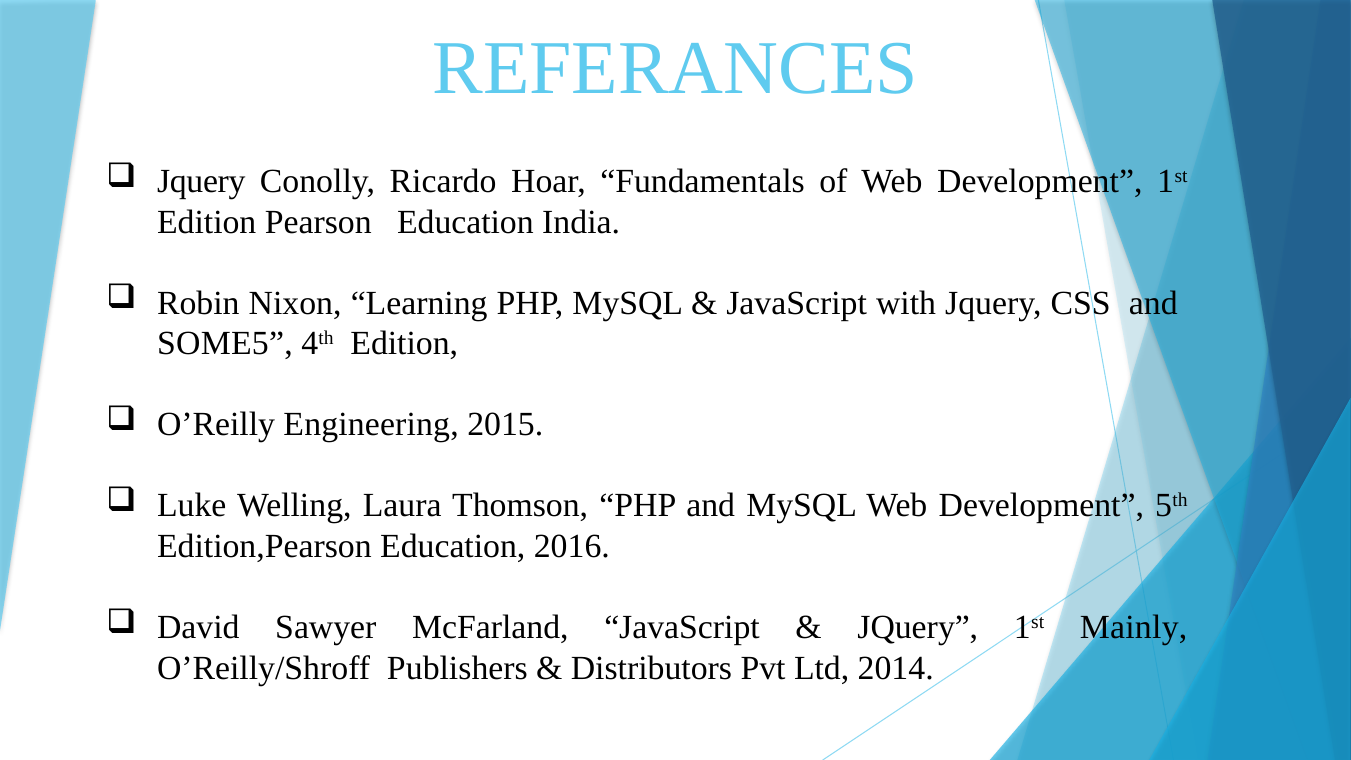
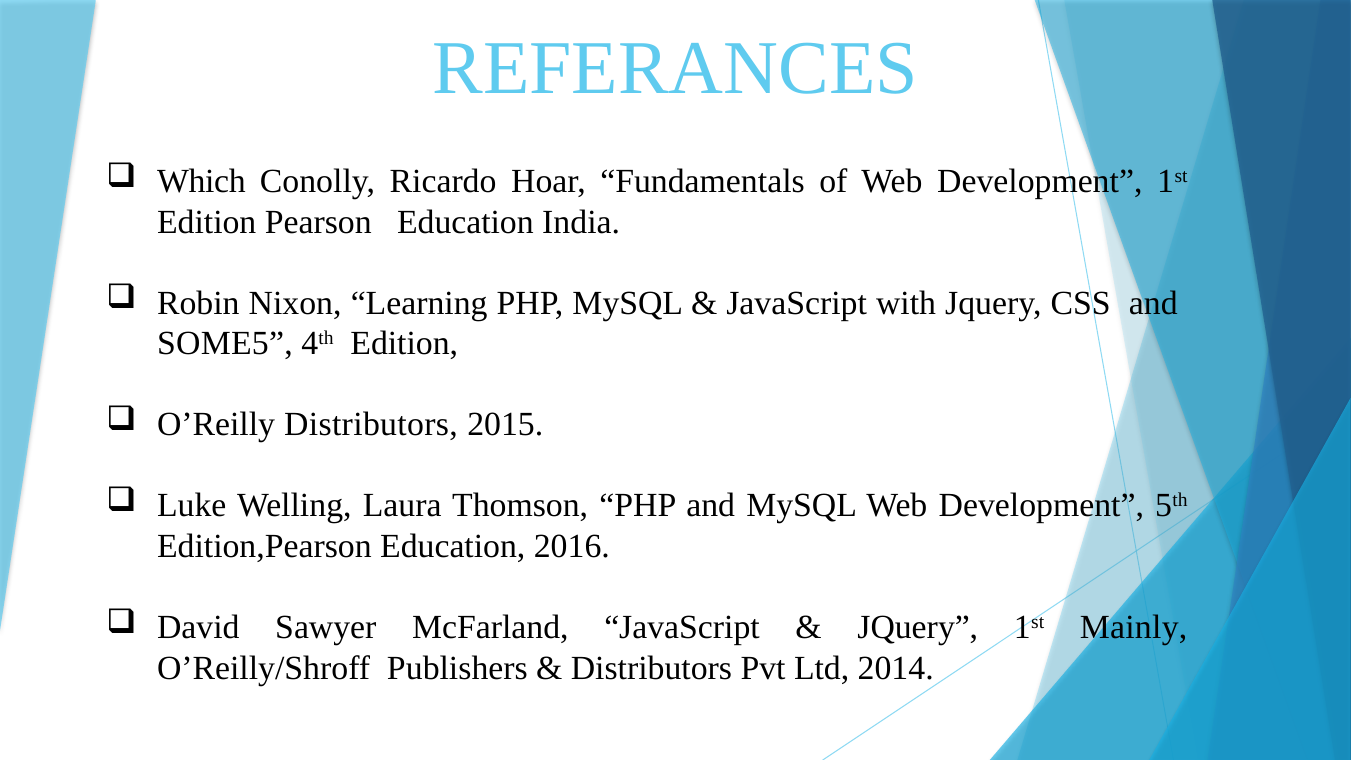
Jquery at (201, 181): Jquery -> Which
O’Reilly Engineering: Engineering -> Distributors
